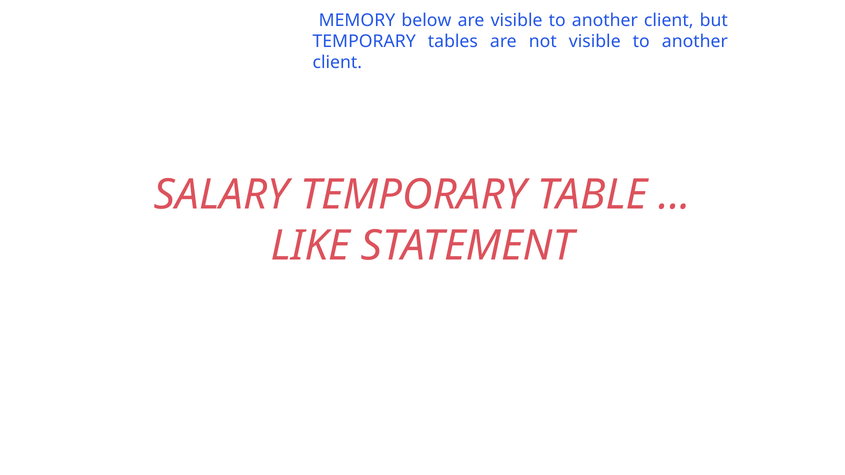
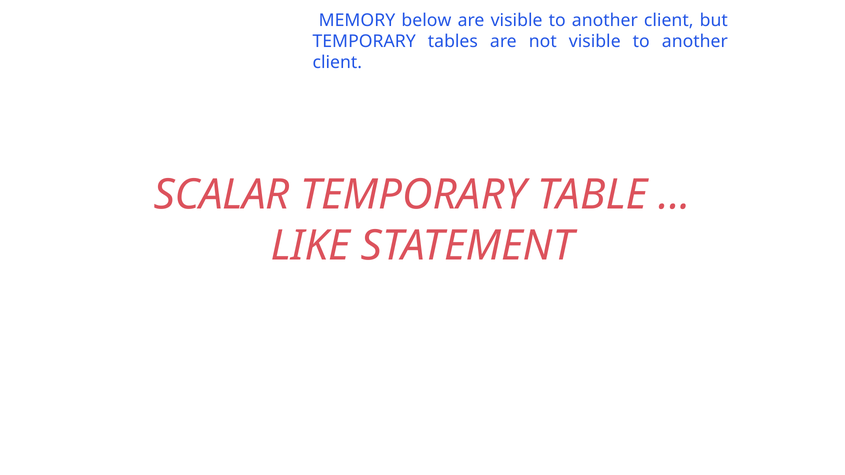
SALARY: SALARY -> SCALAR
